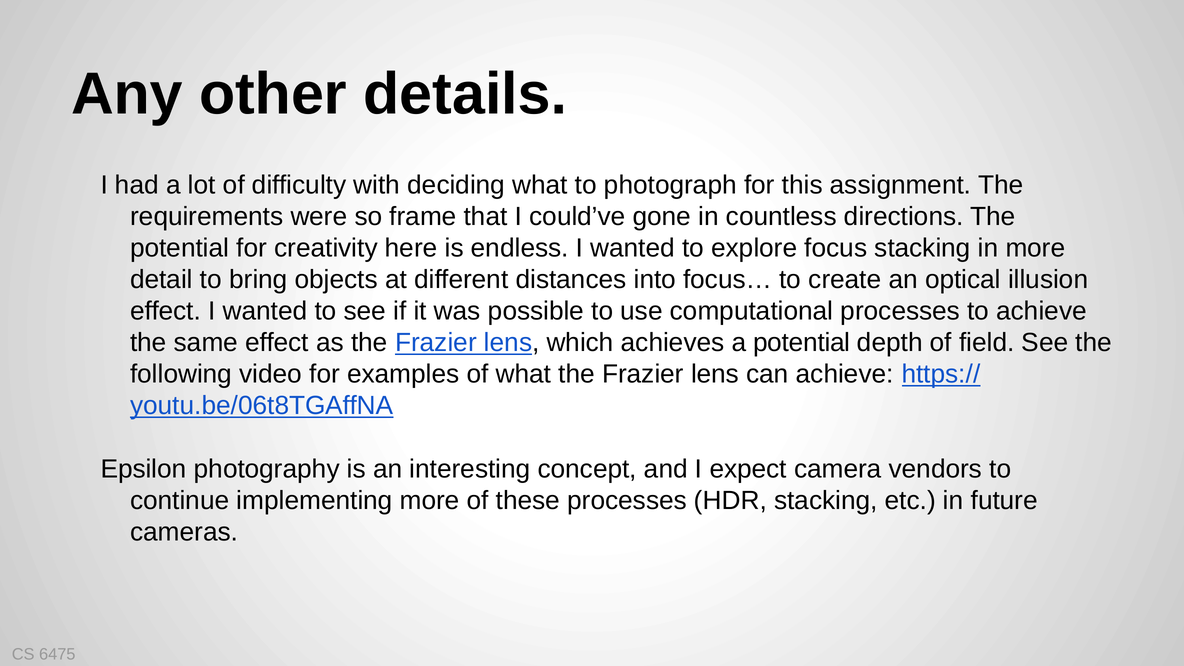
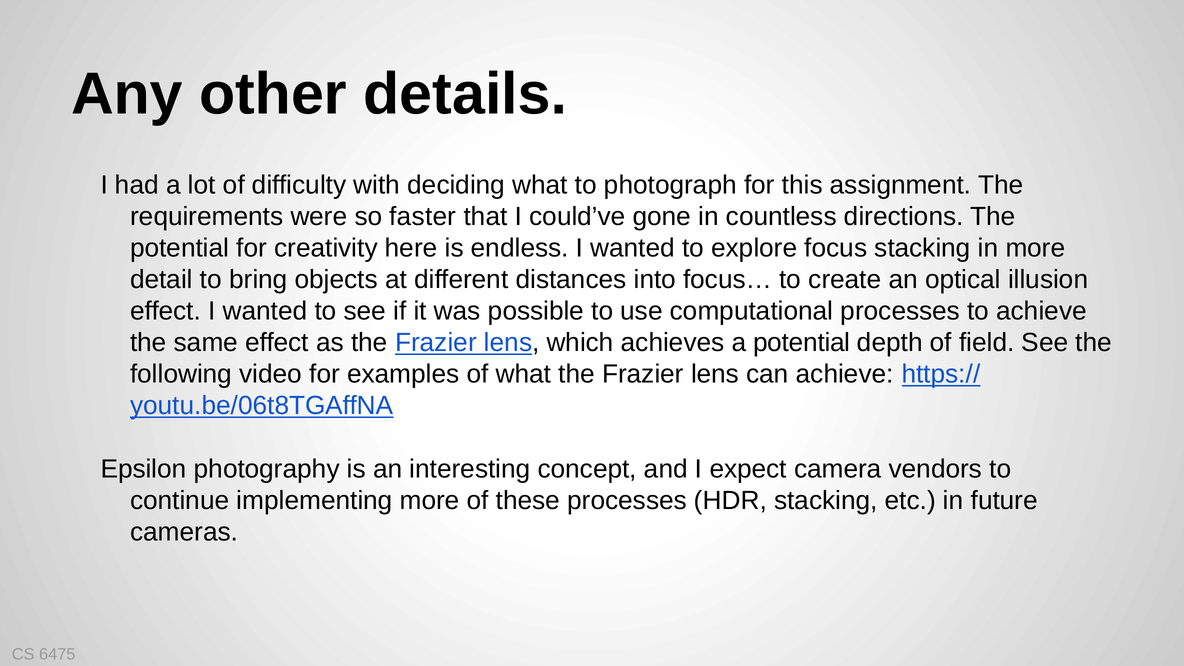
frame: frame -> faster
